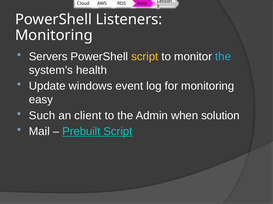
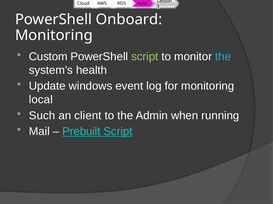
Listeners: Listeners -> Onboard
Servers: Servers -> Custom
script at (145, 57) colour: yellow -> light green
easy: easy -> local
solution: solution -> running
